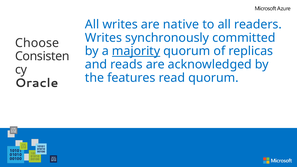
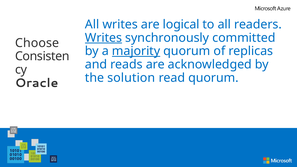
native: native -> logical
Writes at (103, 38) underline: none -> present
features: features -> solution
